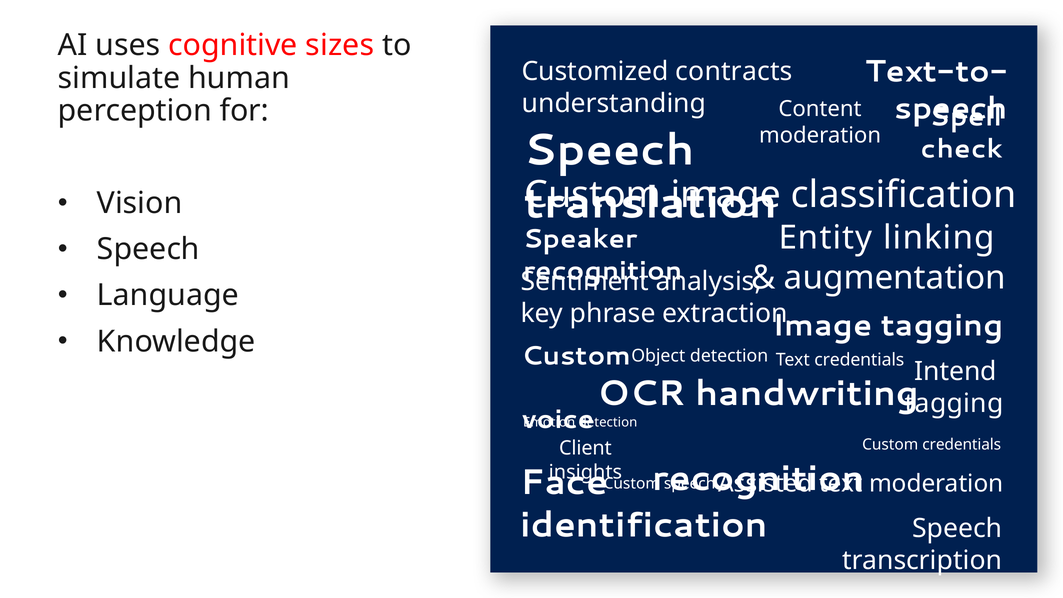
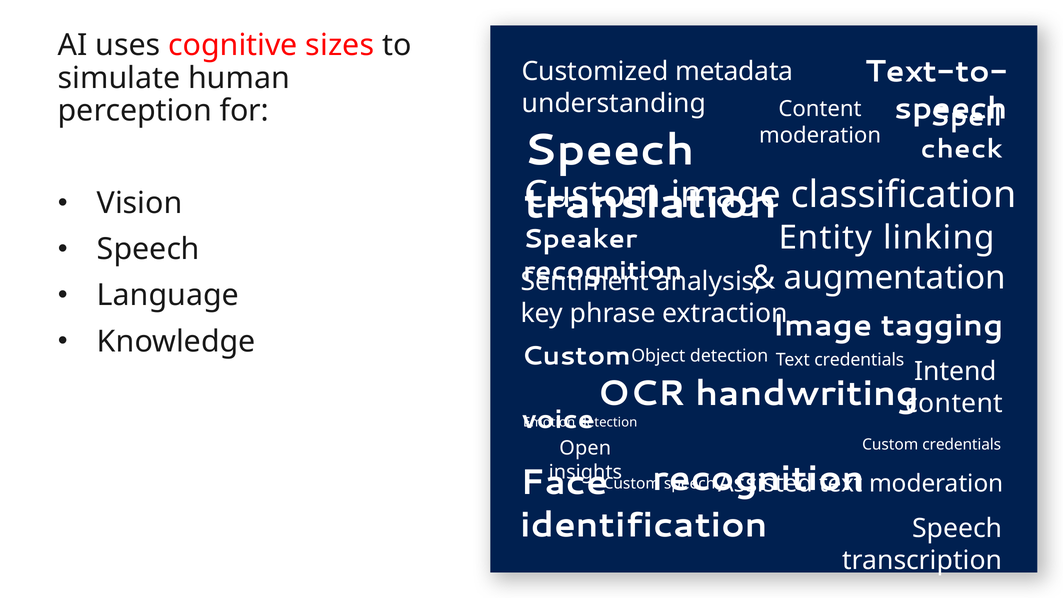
contracts: contracts -> metadata
tagging at (954, 403): tagging -> content
Client: Client -> Open
